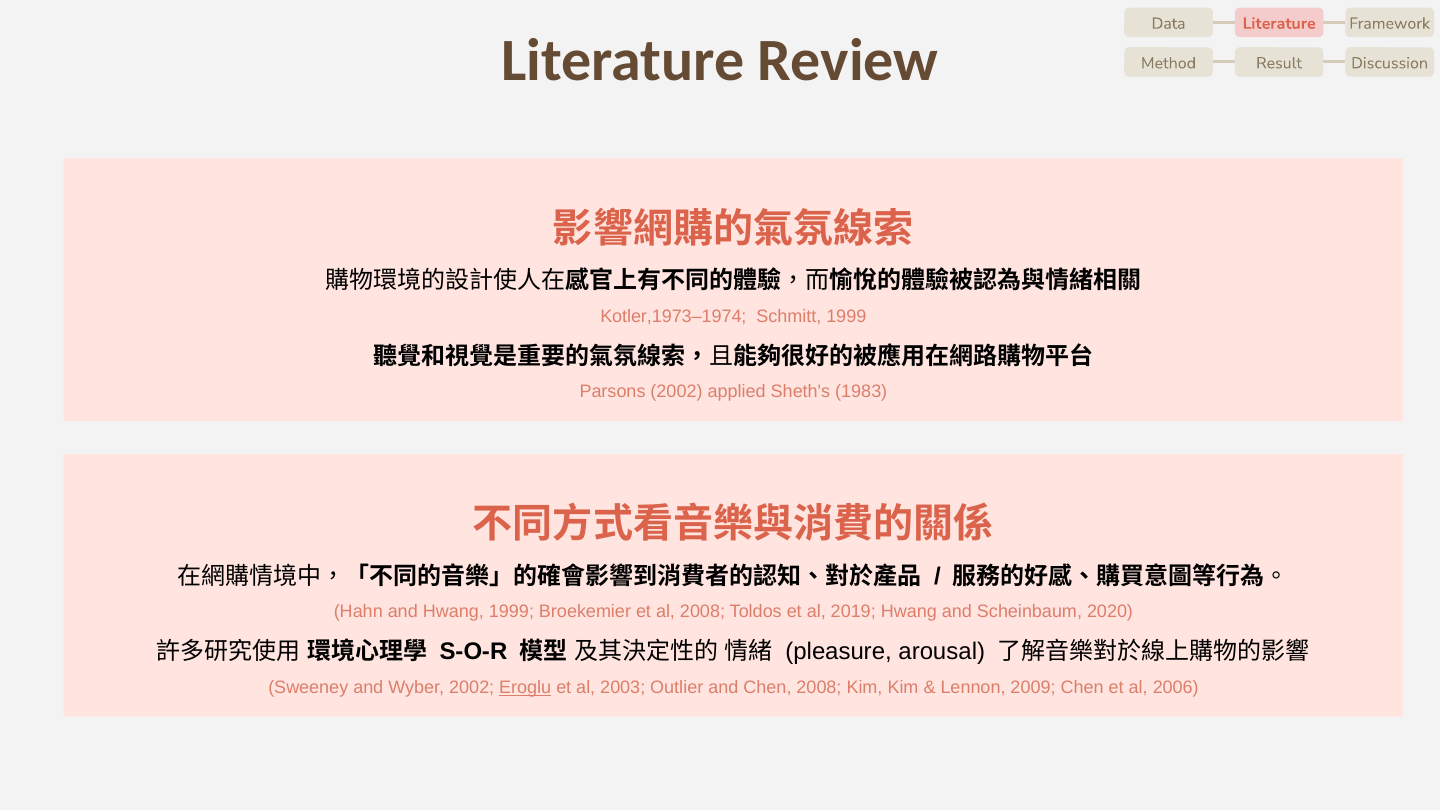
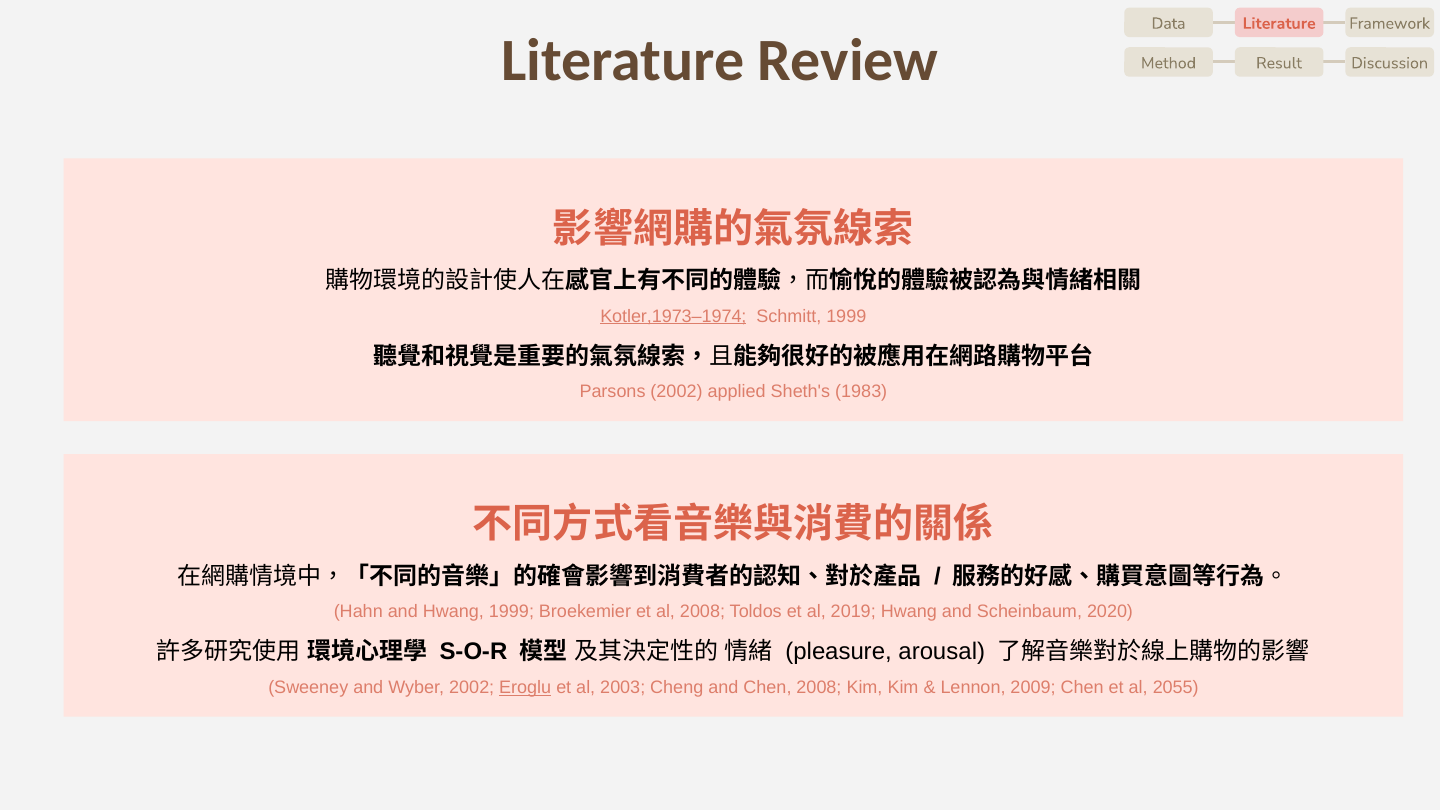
Kotler,1973–1974 underline: none -> present
Outlier: Outlier -> Cheng
2006: 2006 -> 2055
